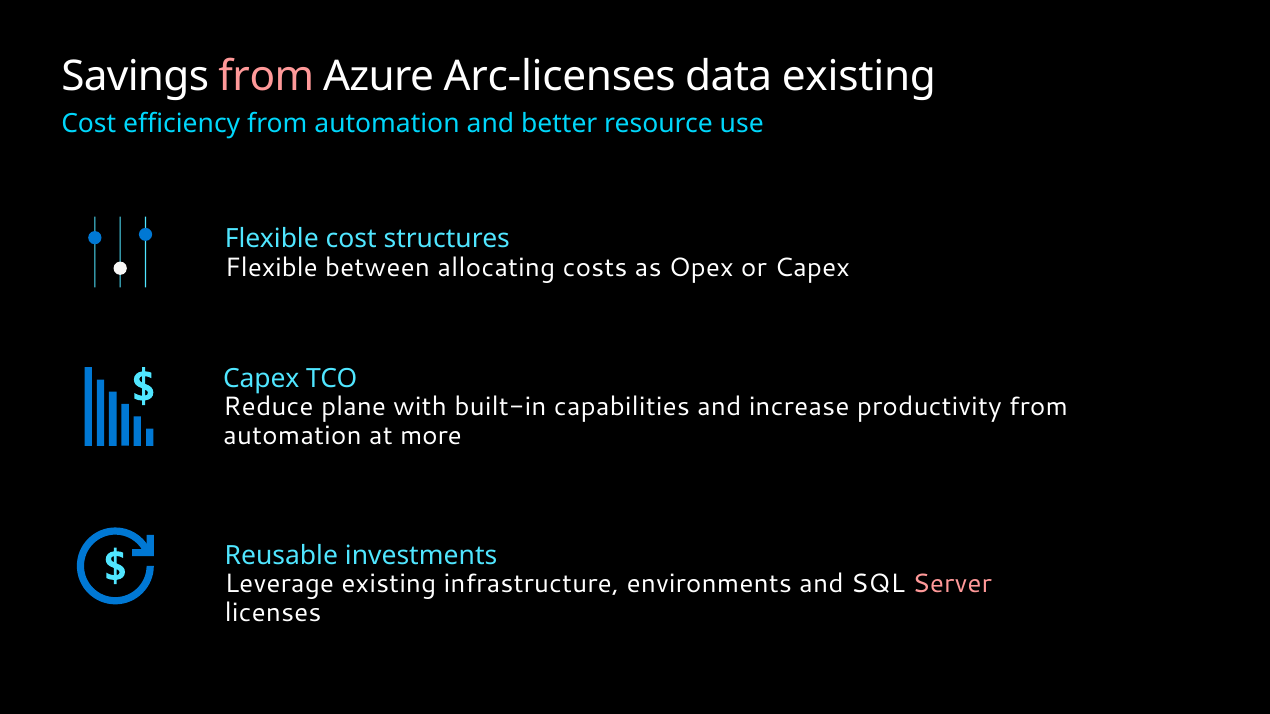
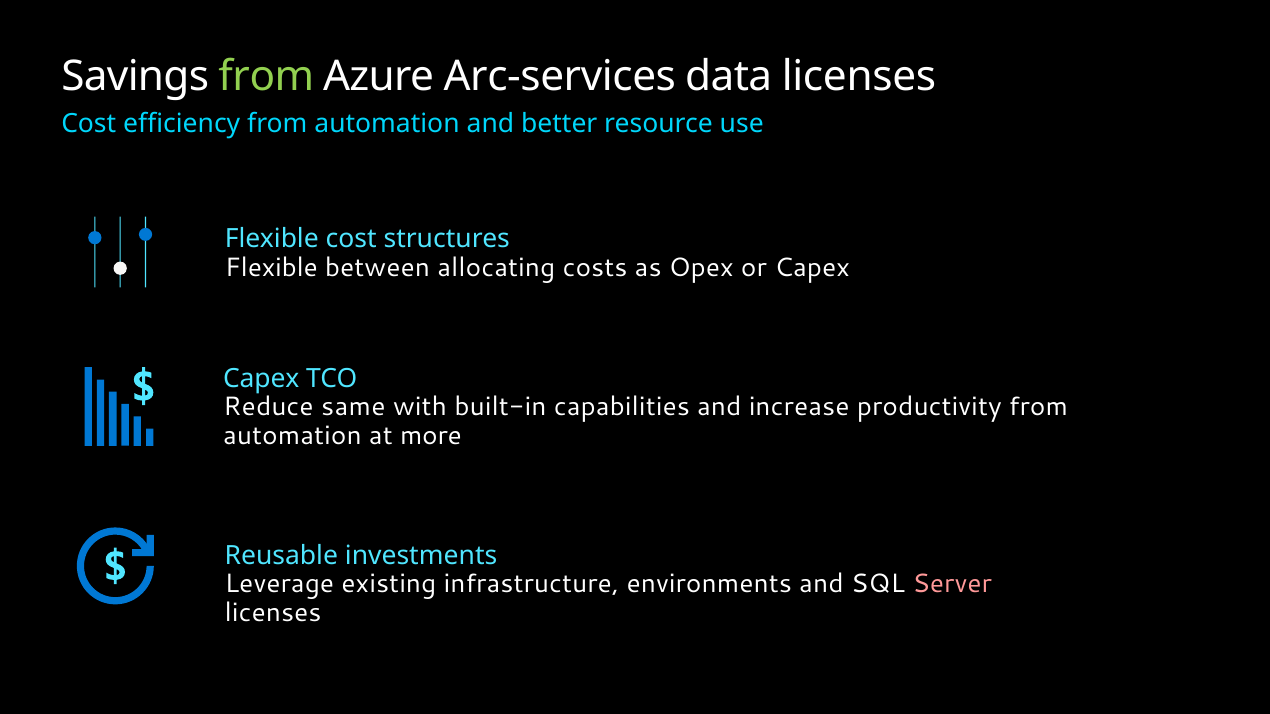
from at (266, 77) colour: pink -> light green
Arc-licenses: Arc-licenses -> Arc-services
data existing: existing -> licenses
plane: plane -> same
